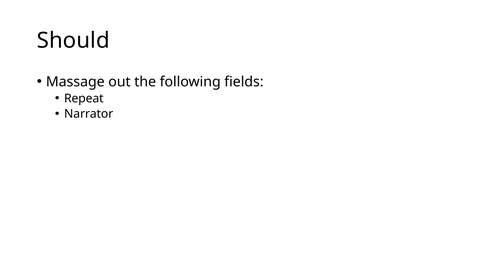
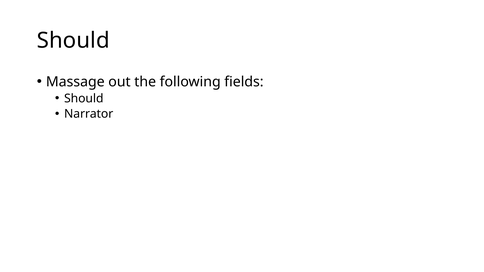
Repeat at (84, 99): Repeat -> Should
